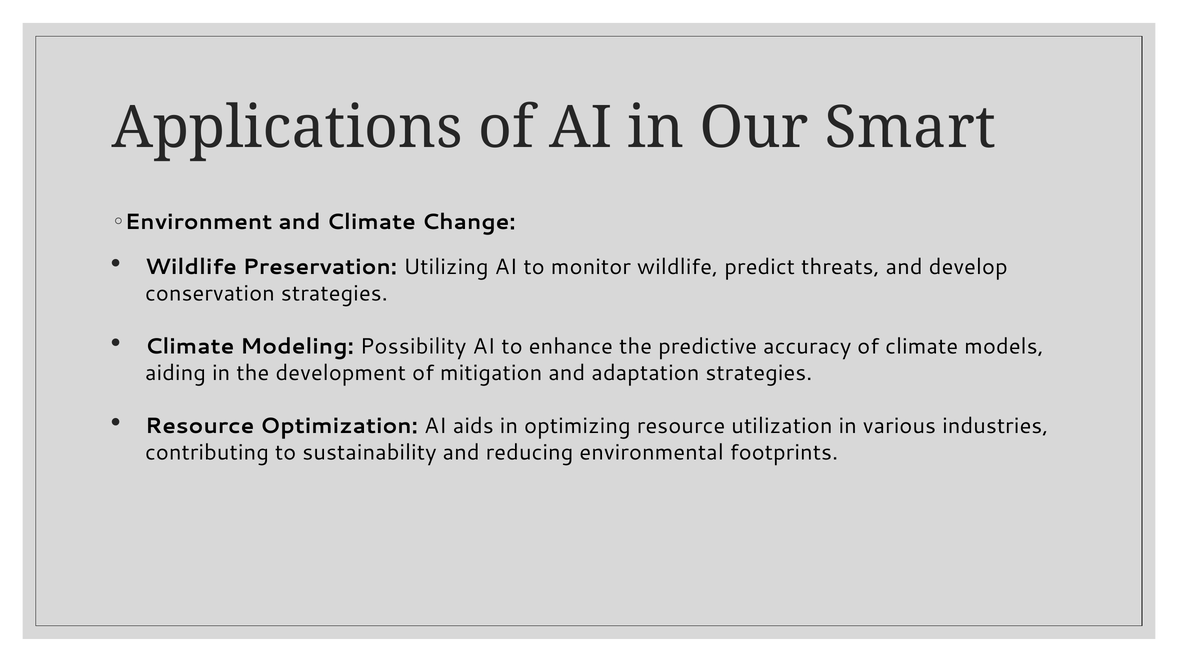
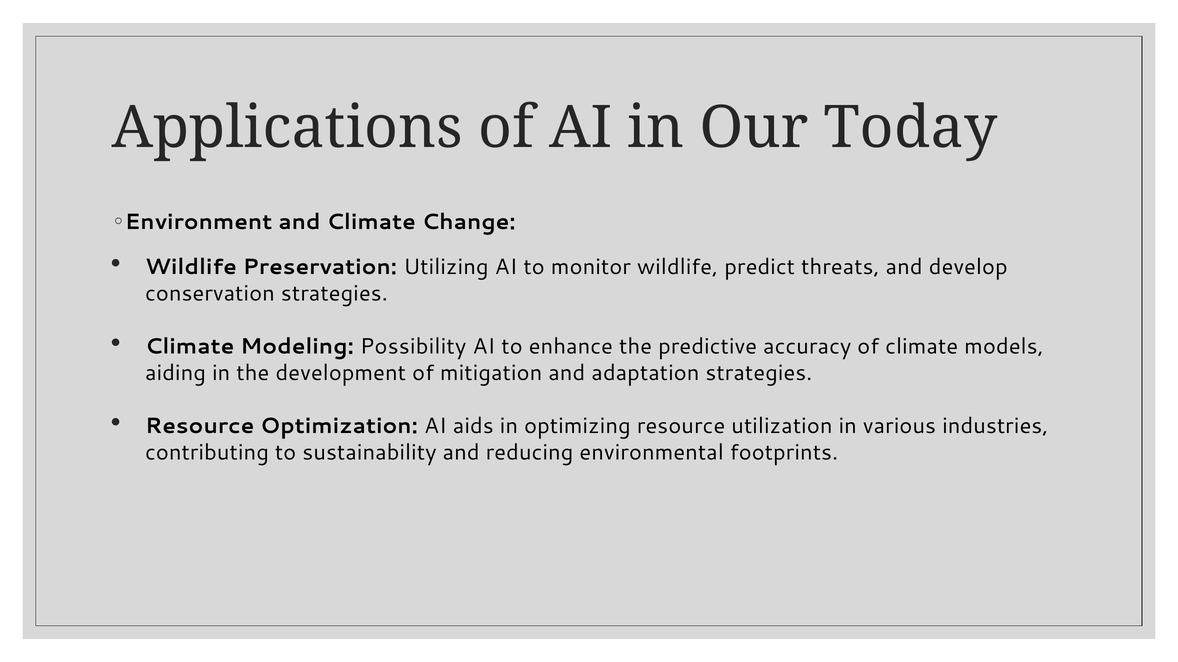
Smart: Smart -> Today
